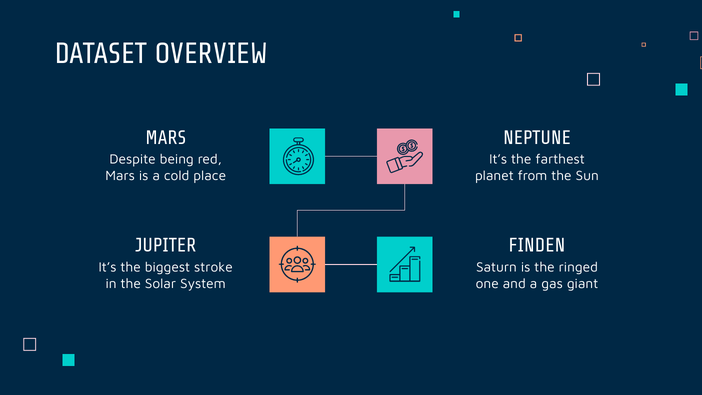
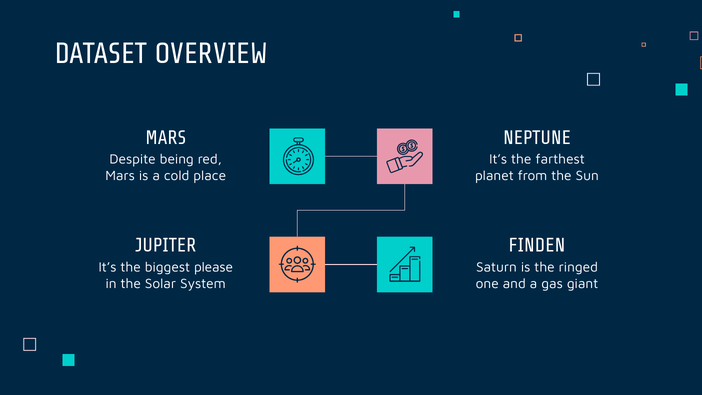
stroke: stroke -> please
